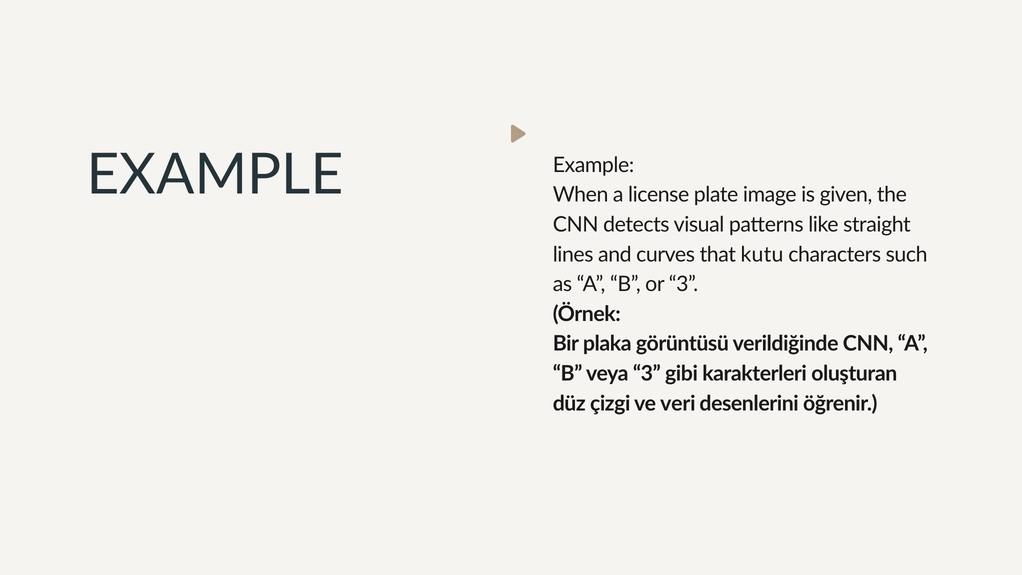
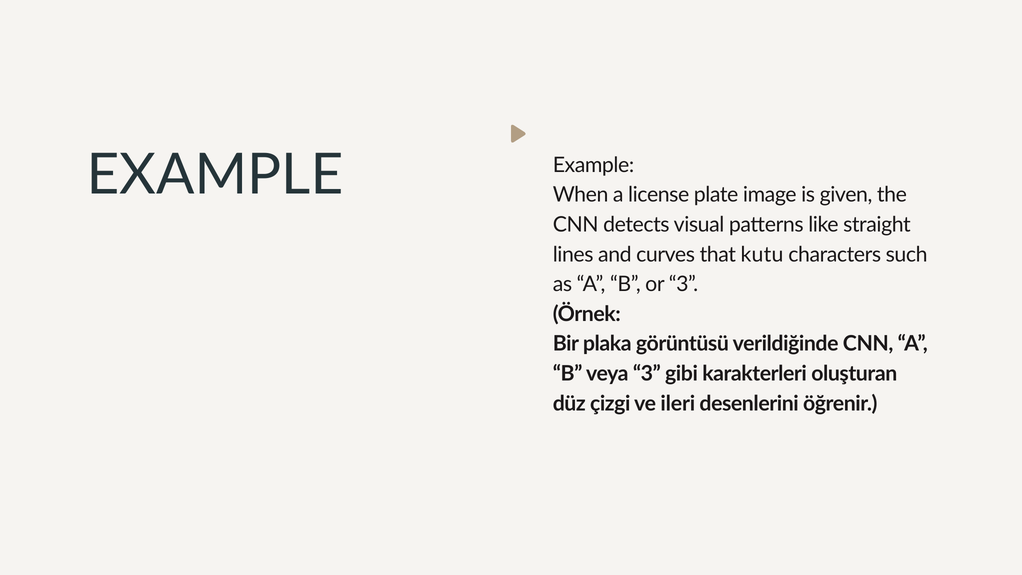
veri: veri -> ileri
